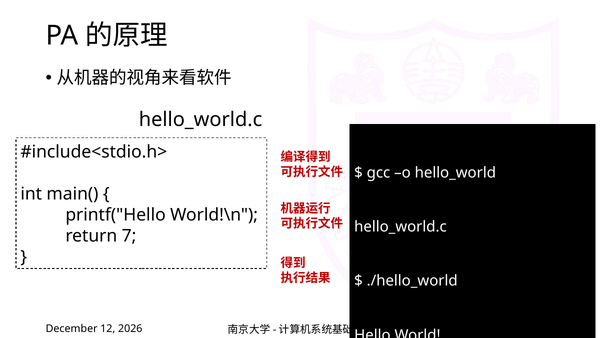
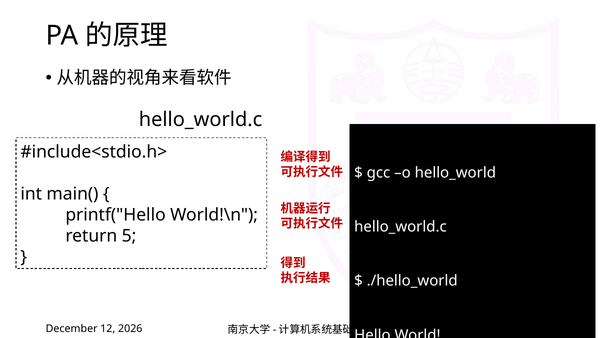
7: 7 -> 5
